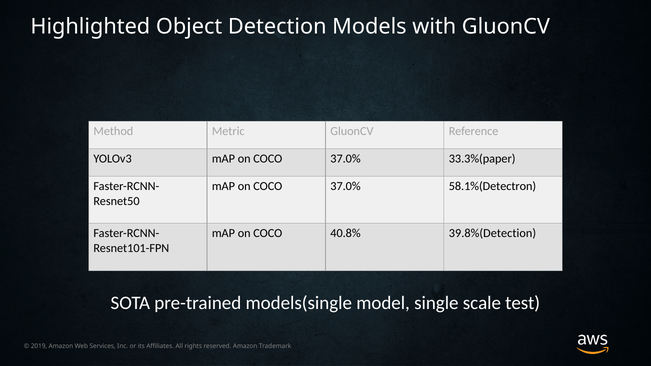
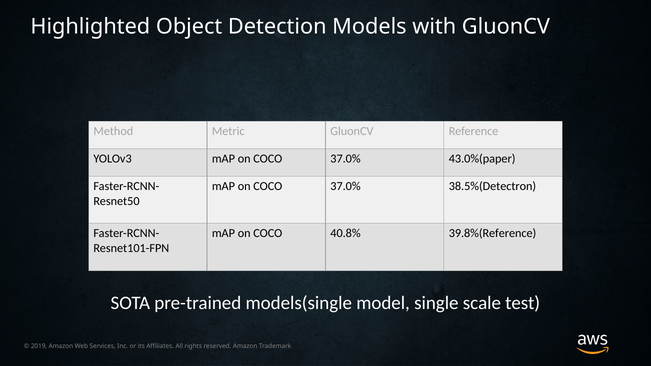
33.3%(paper: 33.3%(paper -> 43.0%(paper
58.1%(Detectron: 58.1%(Detectron -> 38.5%(Detectron
39.8%(Detection: 39.8%(Detection -> 39.8%(Reference
